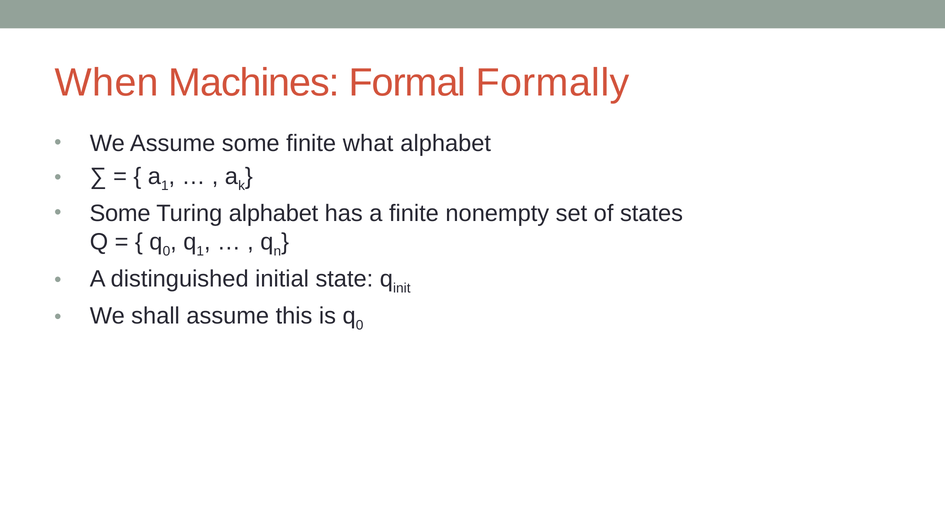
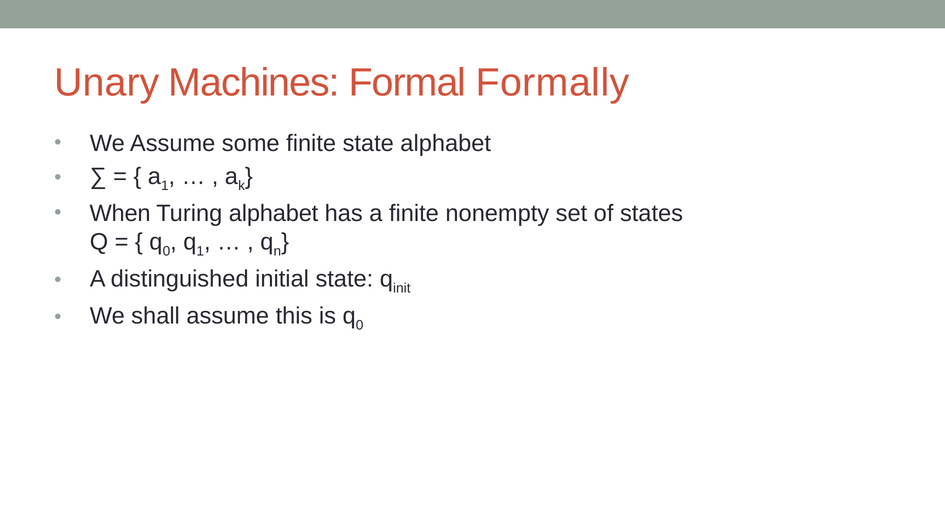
When: When -> Unary
finite what: what -> state
Some at (120, 213): Some -> When
